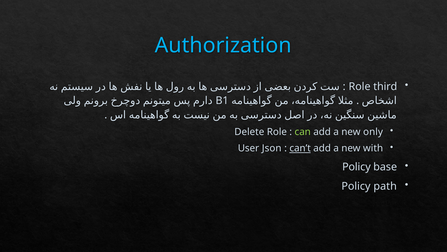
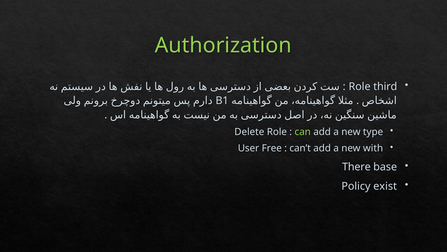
Authorization colour: light blue -> light green
only: only -> type
Json: Json -> Free
can’t underline: present -> none
Policy at (356, 167): Policy -> There
path: path -> exist
